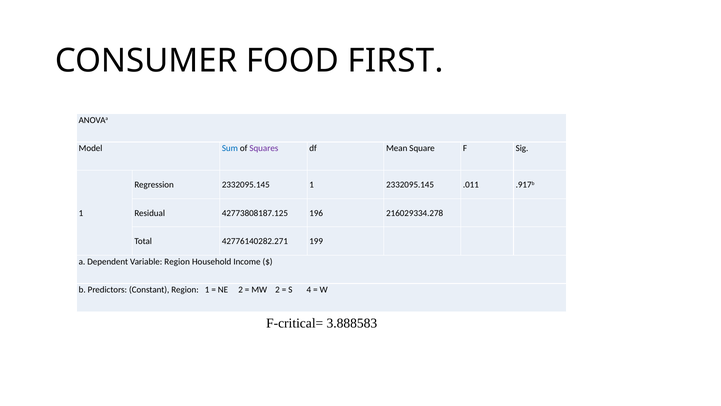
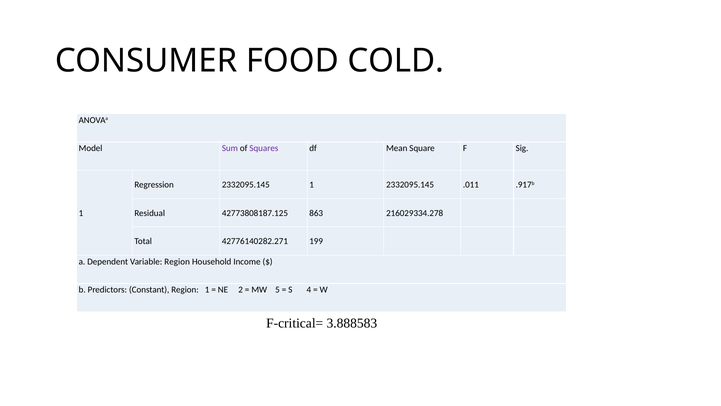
FIRST: FIRST -> COLD
Sum colour: blue -> purple
196: 196 -> 863
MW 2: 2 -> 5
